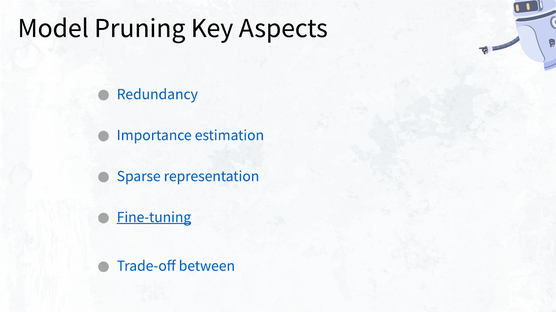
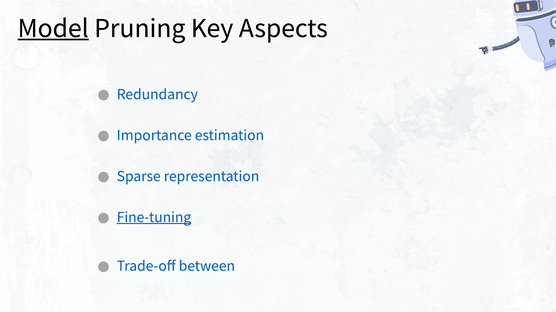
Model underline: none -> present
